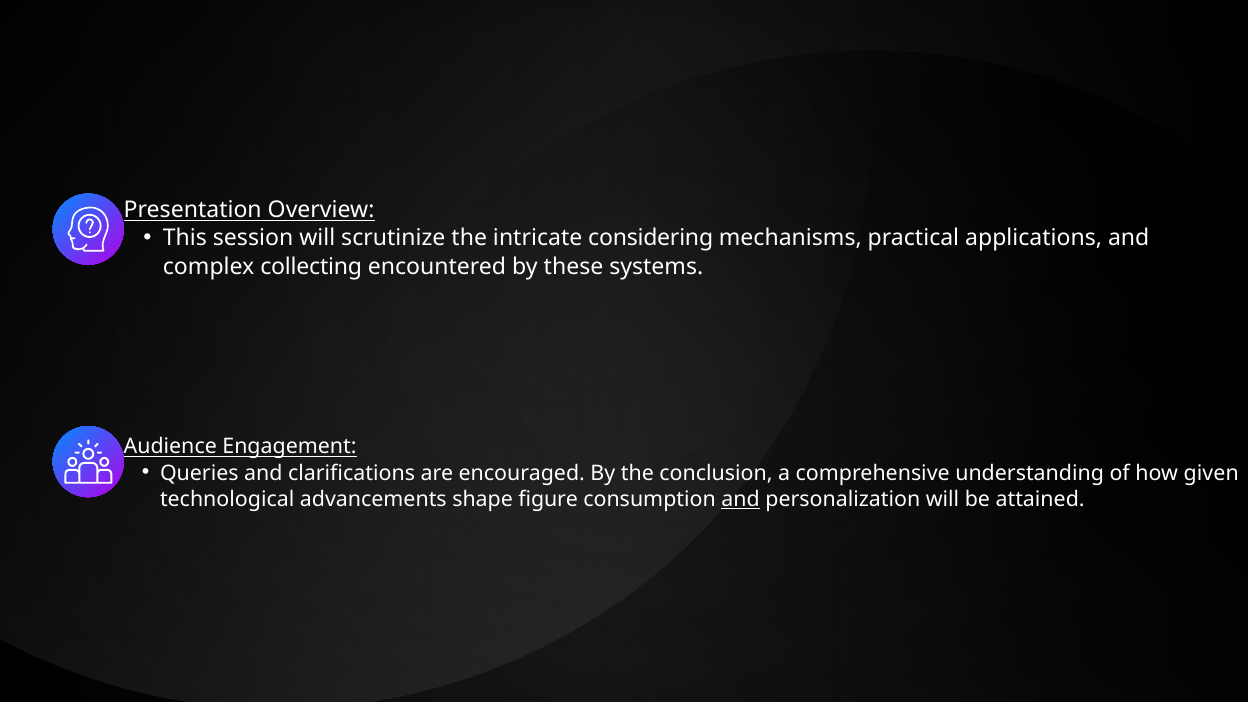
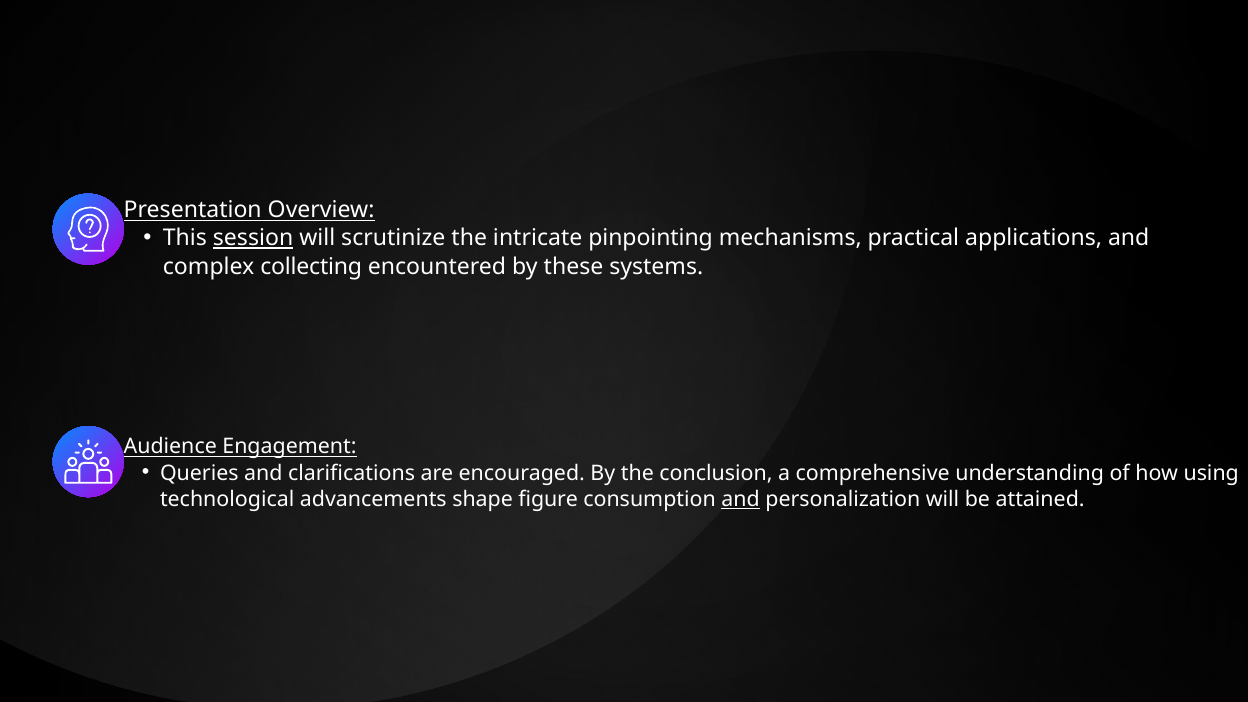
session underline: none -> present
considering: considering -> pinpointing
given: given -> using
